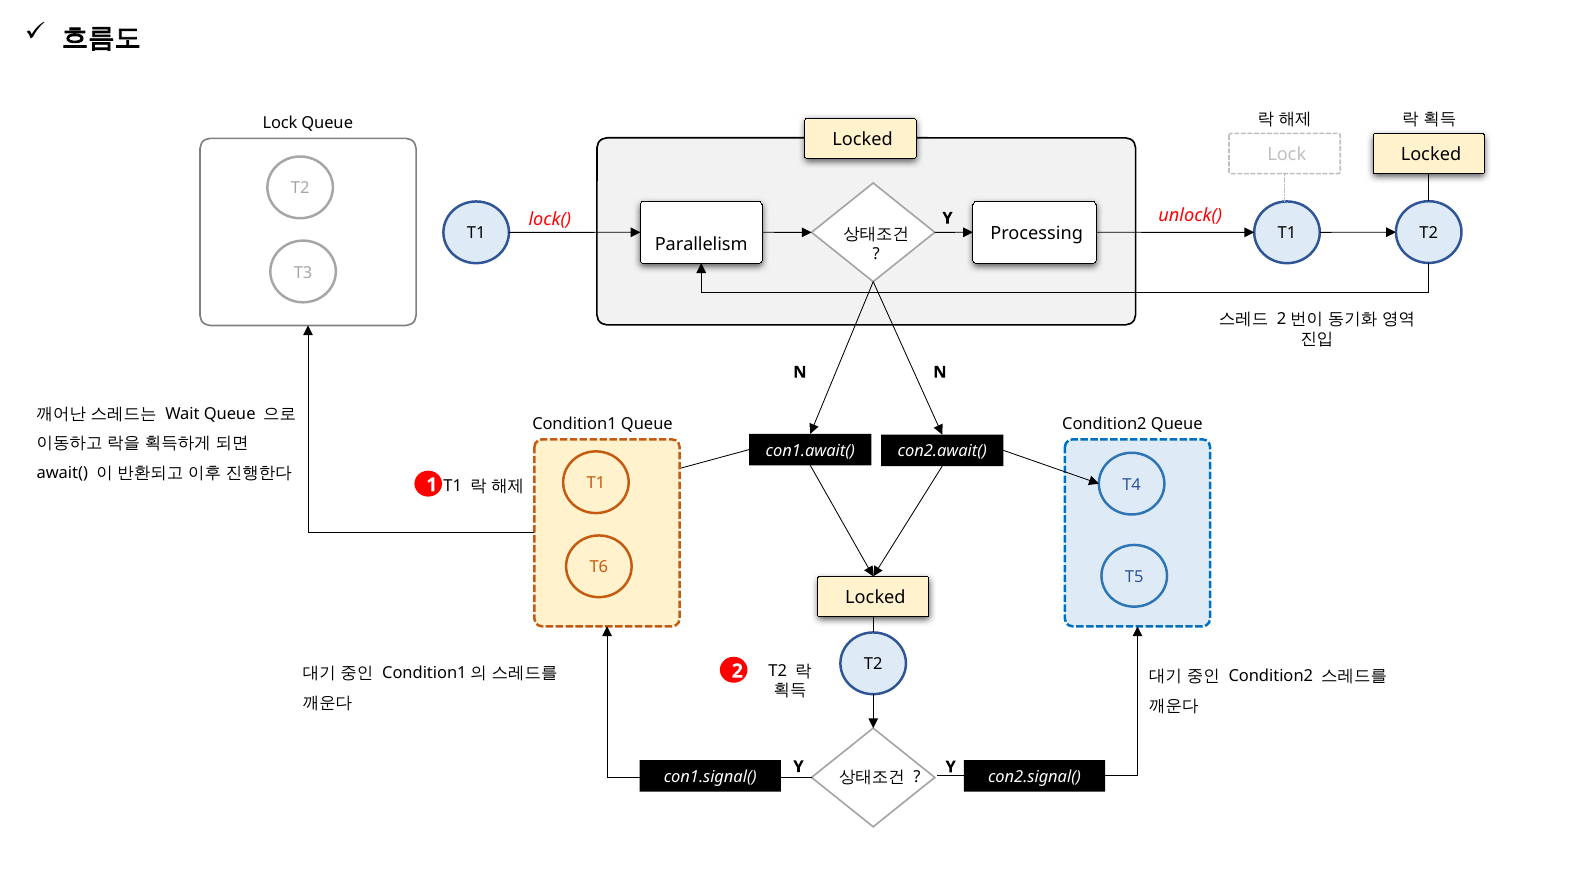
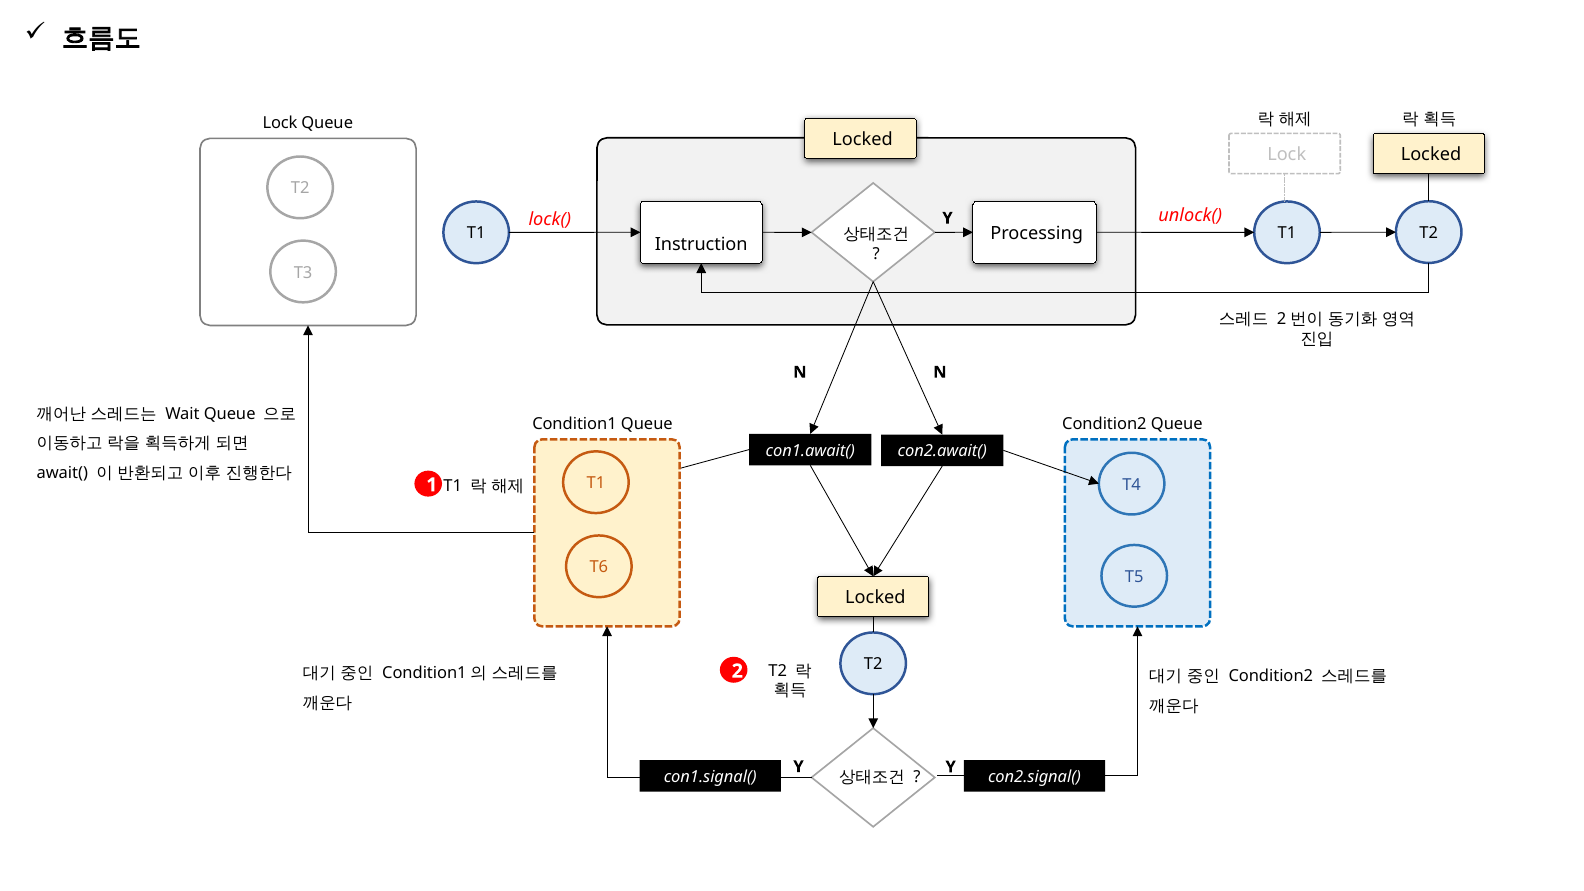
Parallelism: Parallelism -> Instruction
